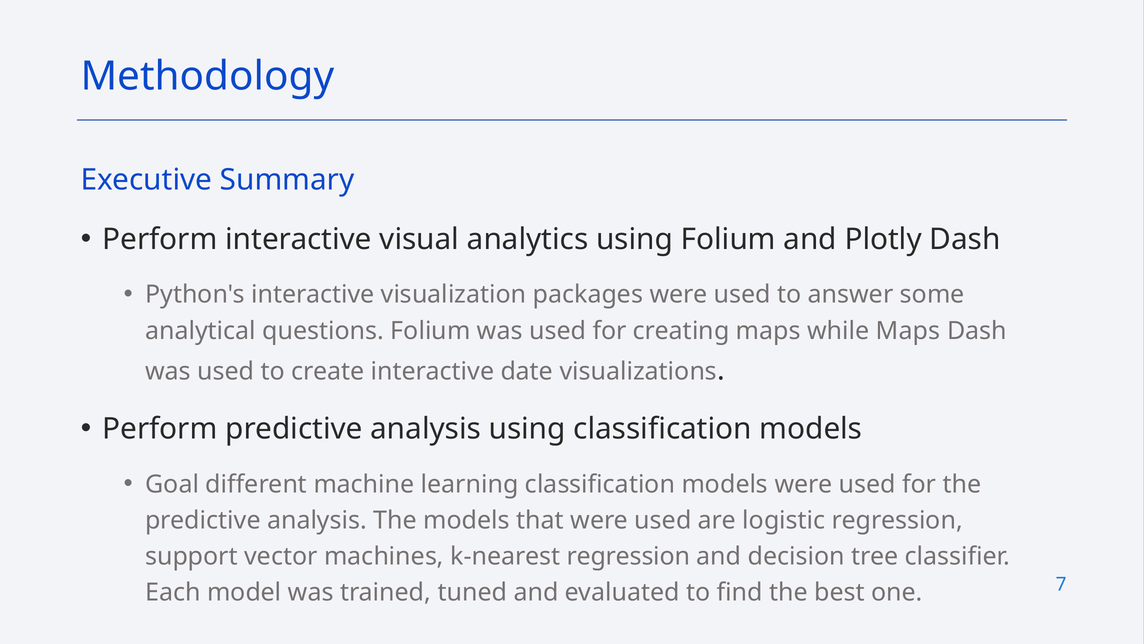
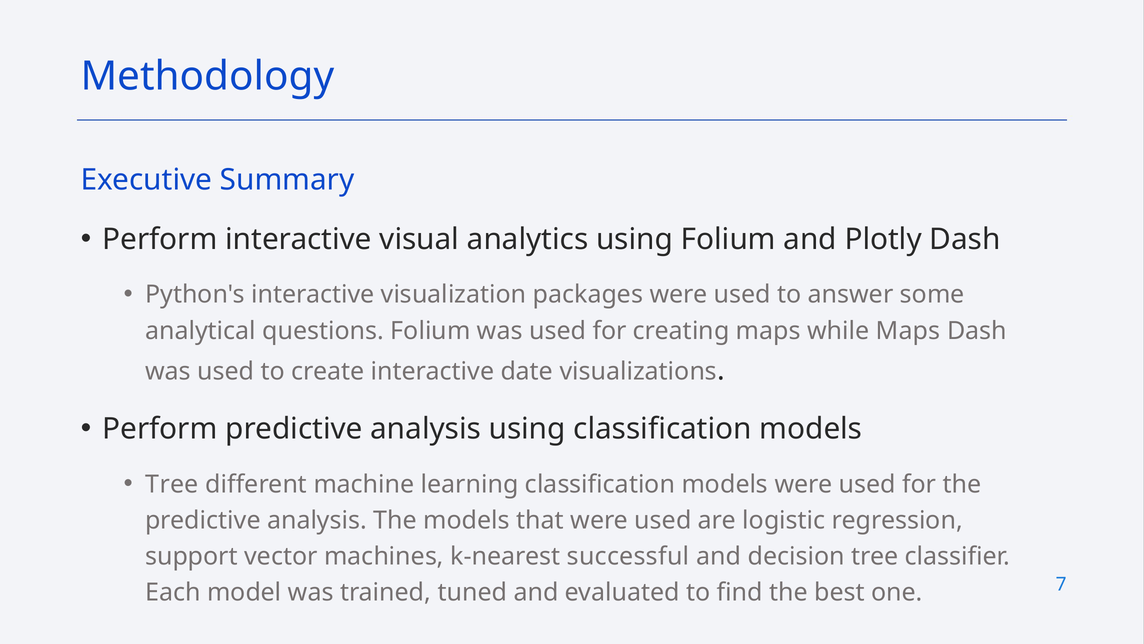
Goal at (172, 484): Goal -> Tree
k-nearest regression: regression -> successful
